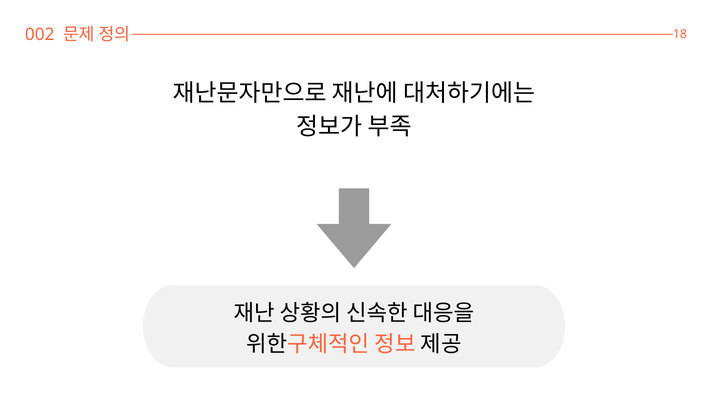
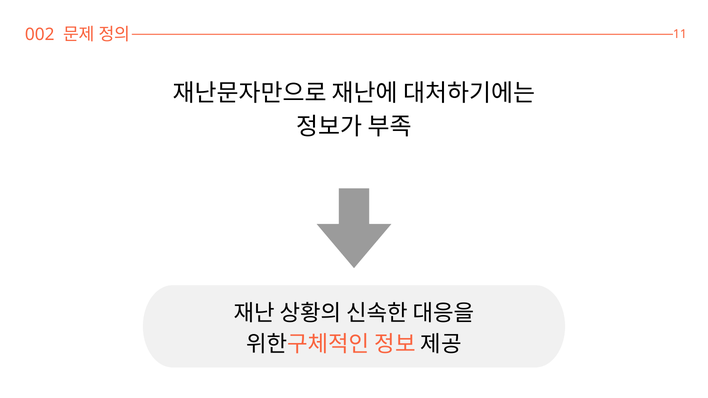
18: 18 -> 11
